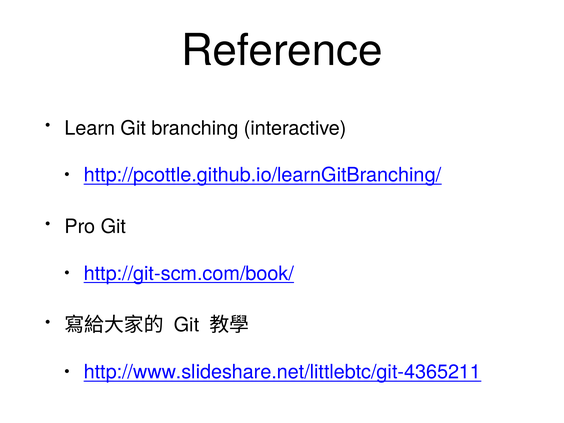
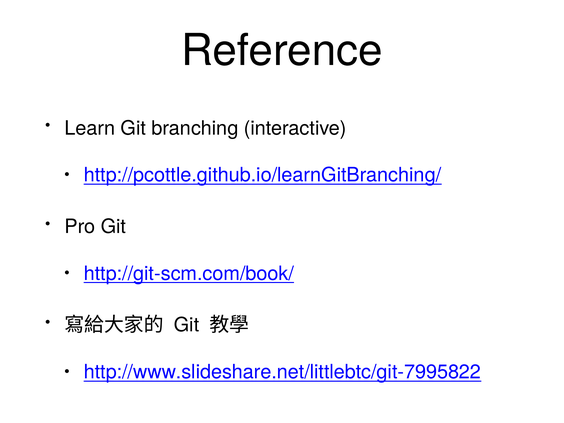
http://www.slideshare.net/littlebtc/git-4365211: http://www.slideshare.net/littlebtc/git-4365211 -> http://www.slideshare.net/littlebtc/git-7995822
